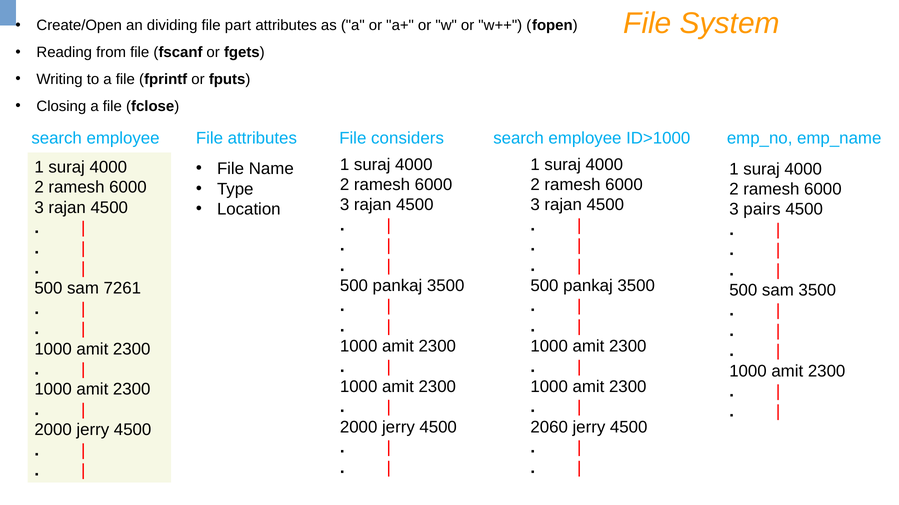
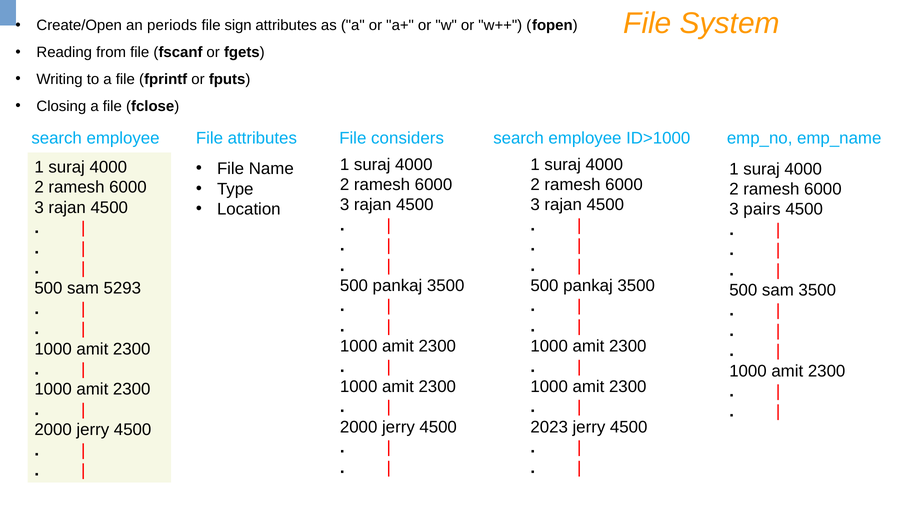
dividing: dividing -> periods
part: part -> sign
7261: 7261 -> 5293
2060: 2060 -> 2023
